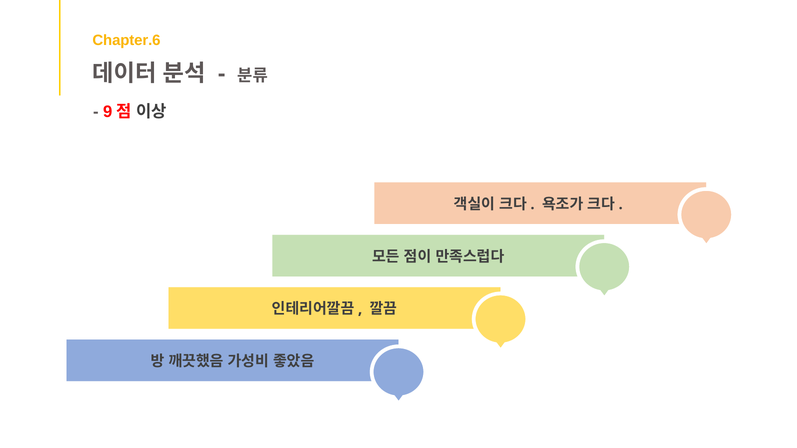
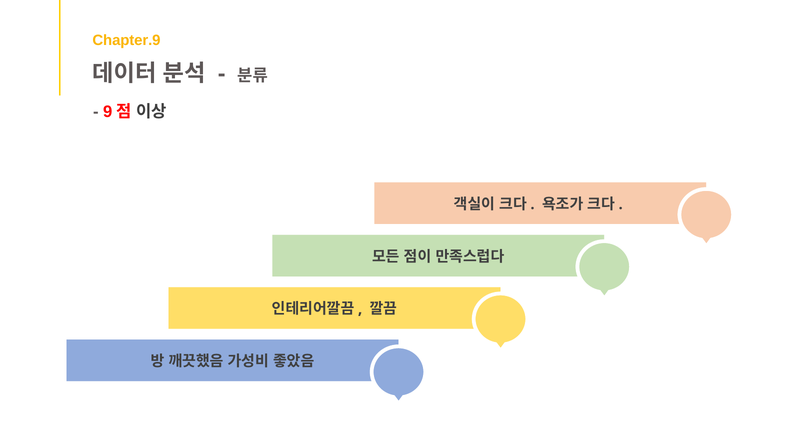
Chapter.6: Chapter.6 -> Chapter.9
